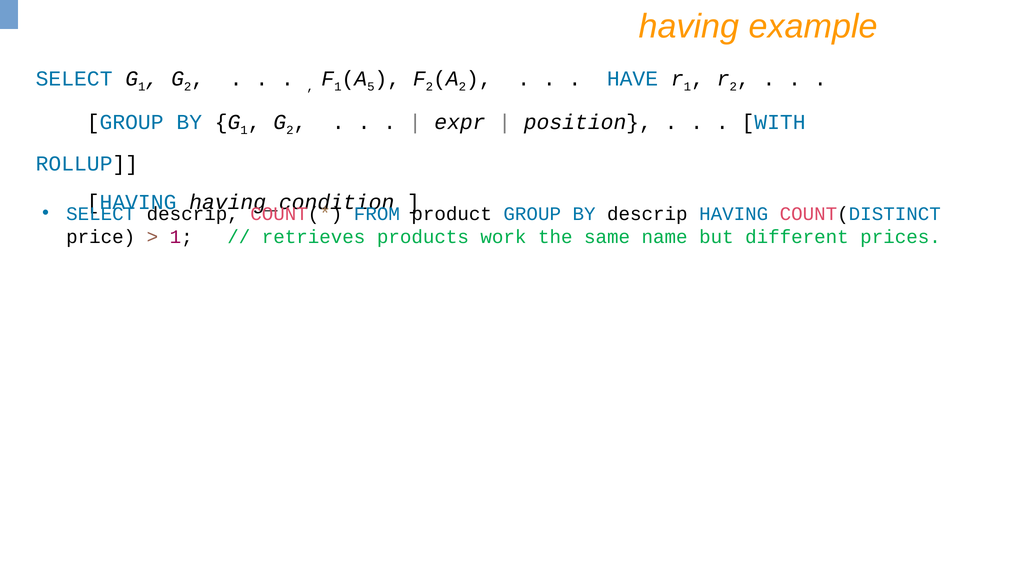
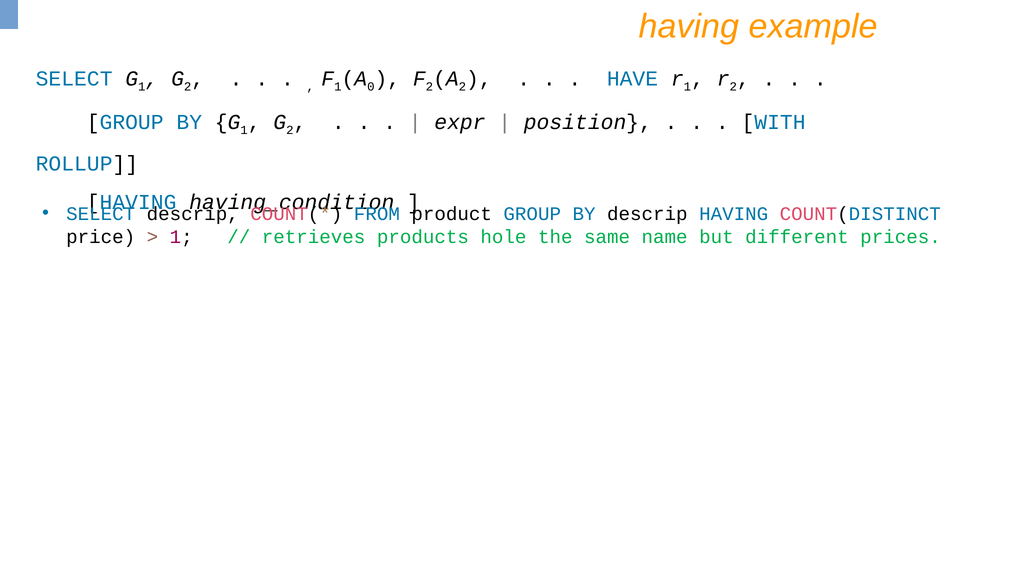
5: 5 -> 0
work: work -> hole
